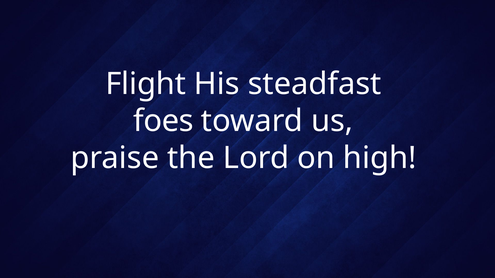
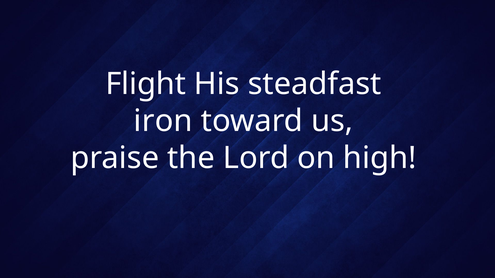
foes: foes -> iron
